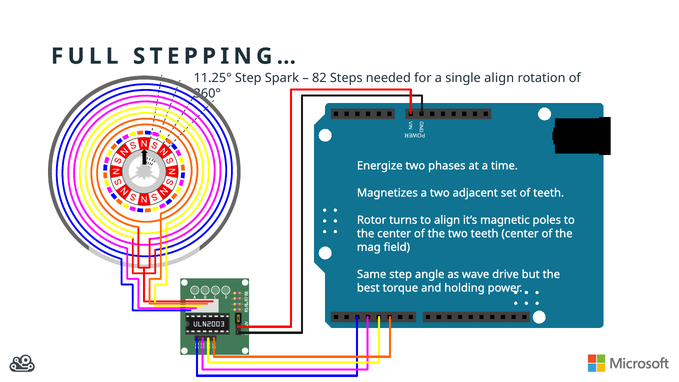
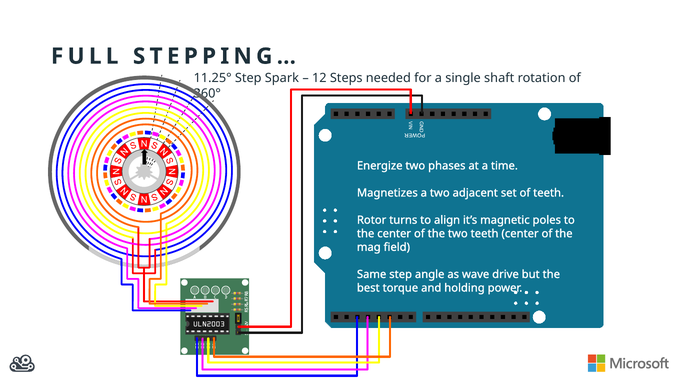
82: 82 -> 12
single align: align -> shaft
